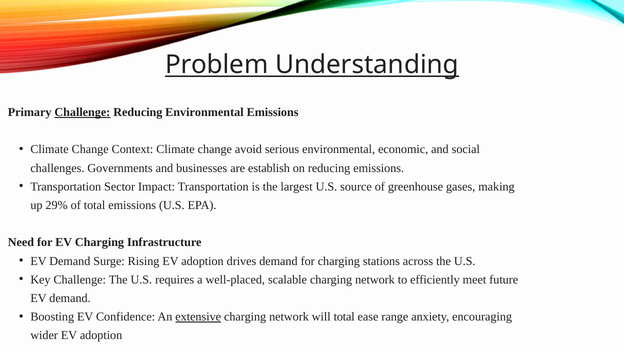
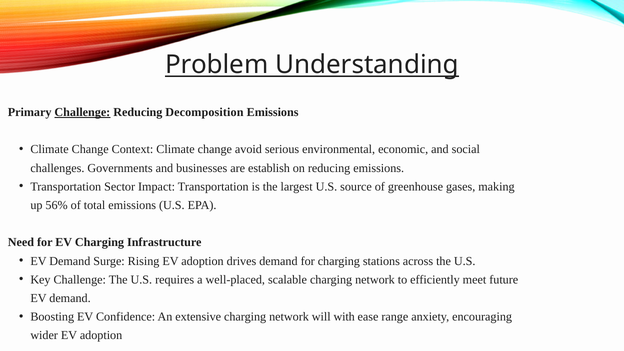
Reducing Environmental: Environmental -> Decomposition
29%: 29% -> 56%
extensive underline: present -> none
will total: total -> with
